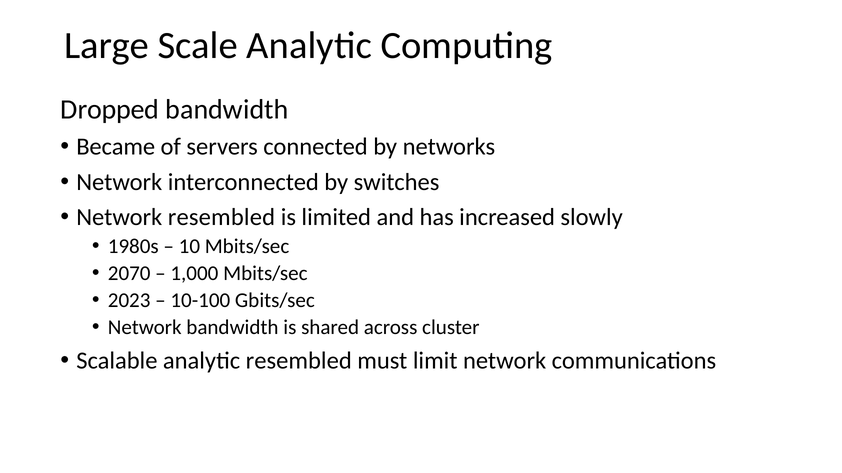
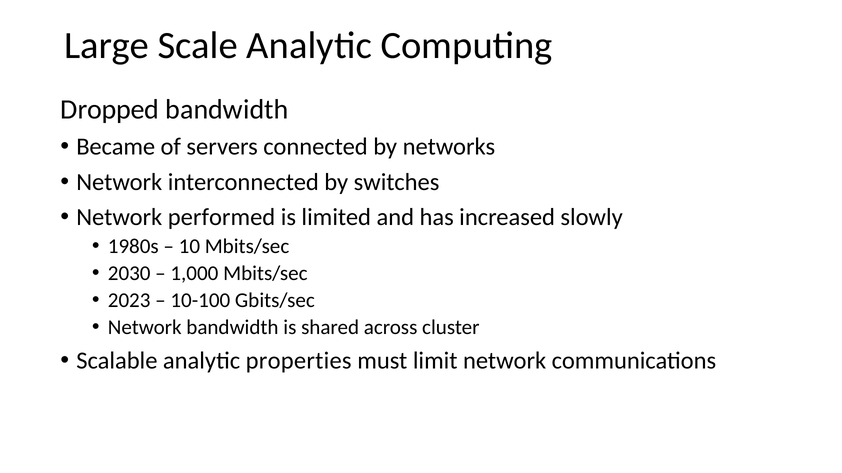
Network resembled: resembled -> performed
2070: 2070 -> 2030
analytic resembled: resembled -> properties
